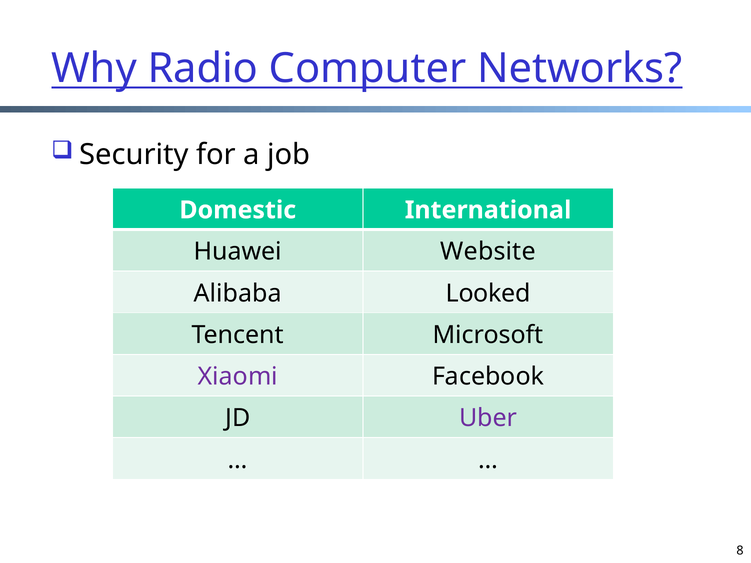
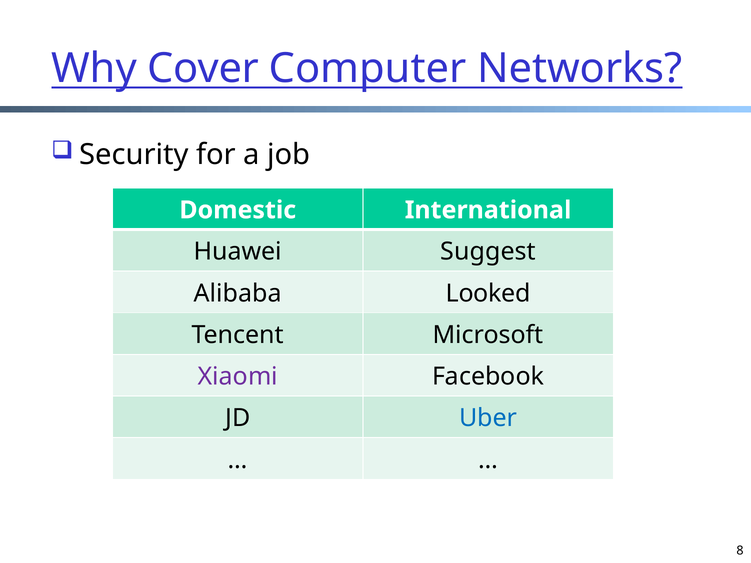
Radio: Radio -> Cover
Website: Website -> Suggest
Uber colour: purple -> blue
